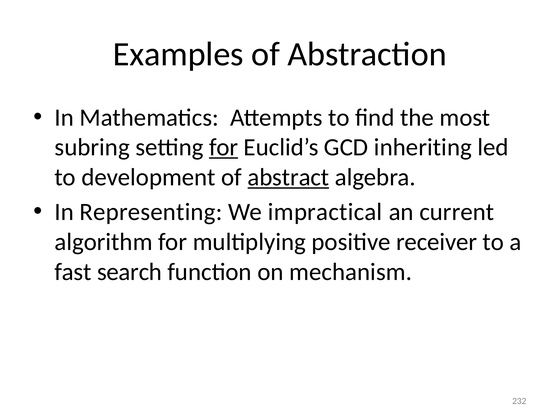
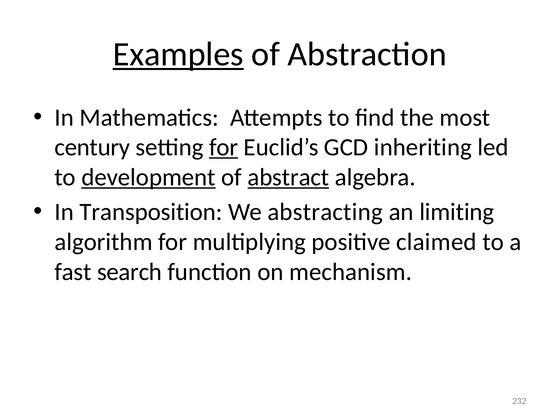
Examples underline: none -> present
subring: subring -> century
development underline: none -> present
Representing: Representing -> Transposition
impractical: impractical -> abstracting
current: current -> limiting
receiver: receiver -> claimed
